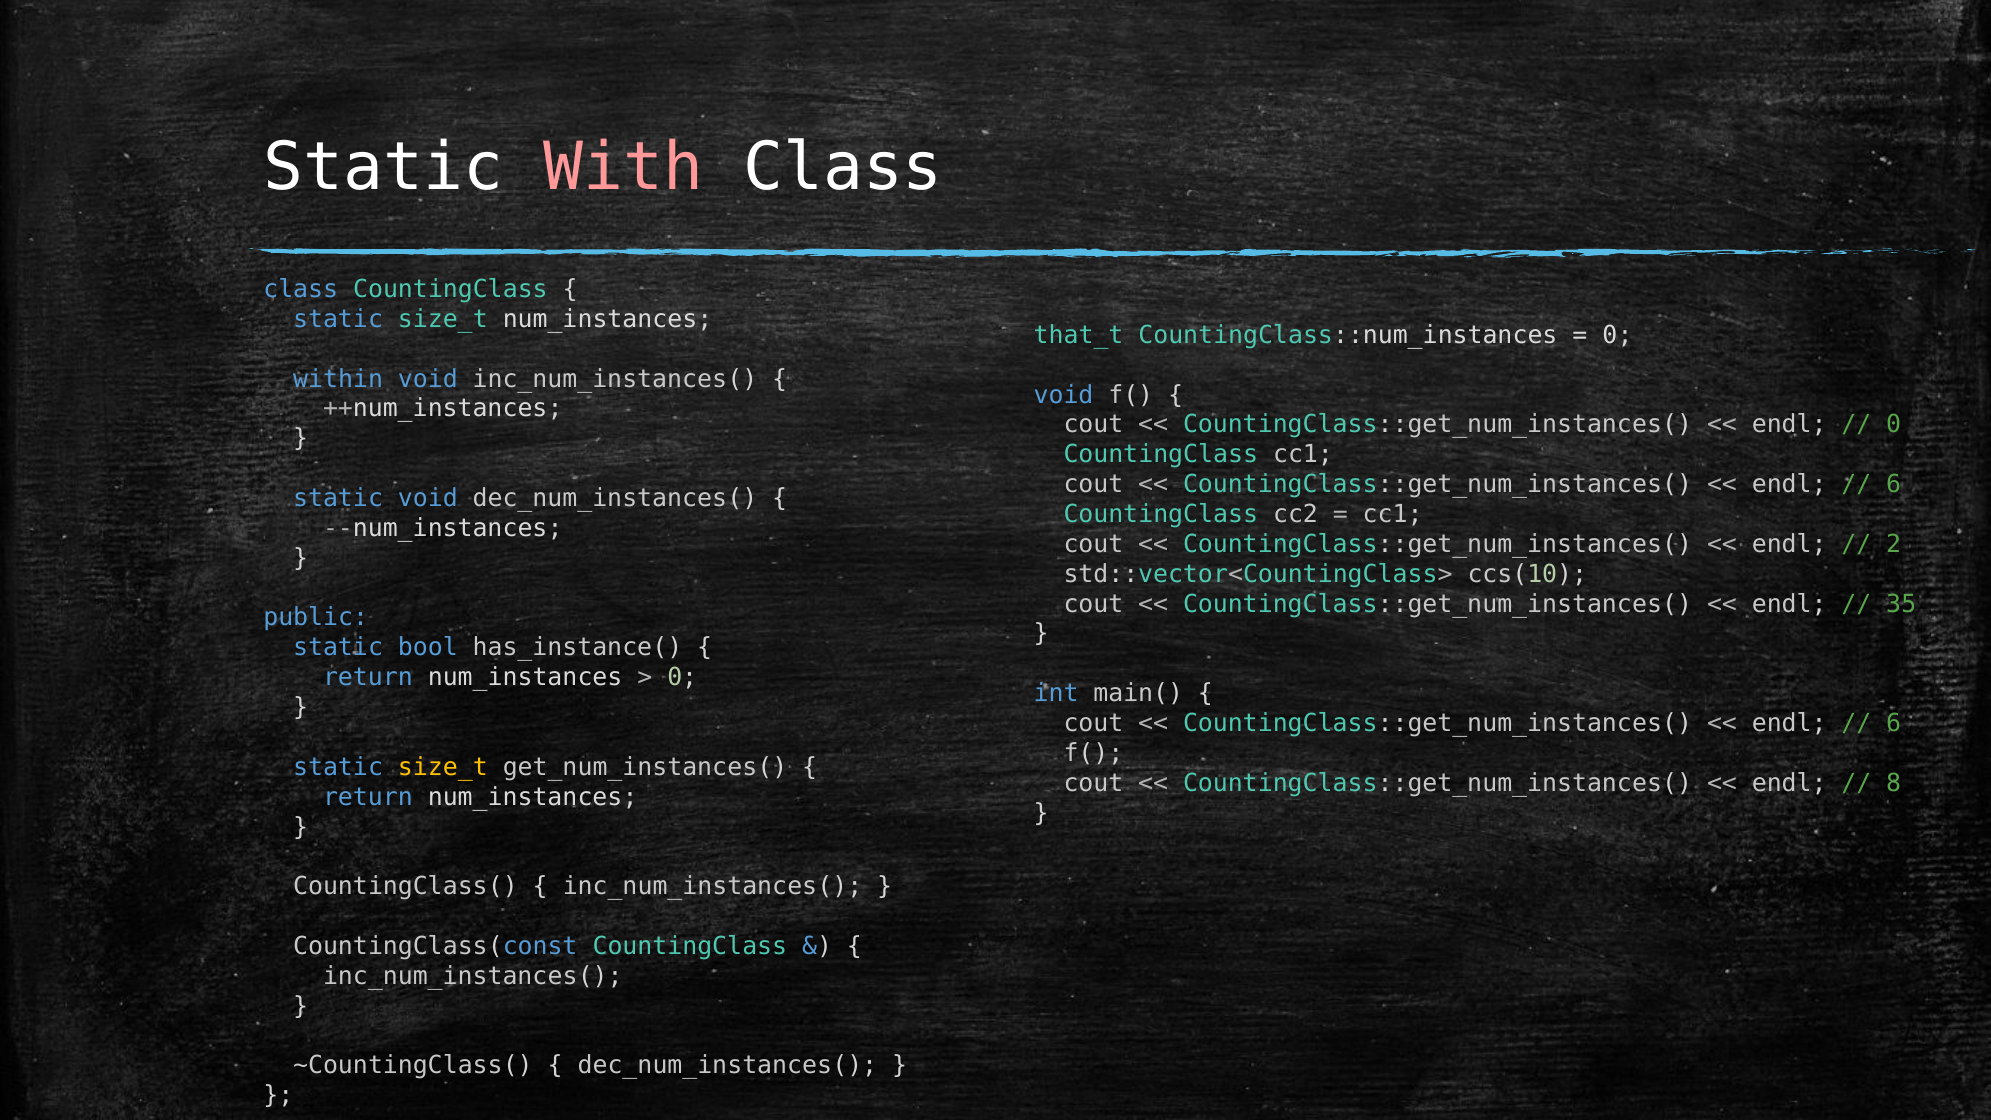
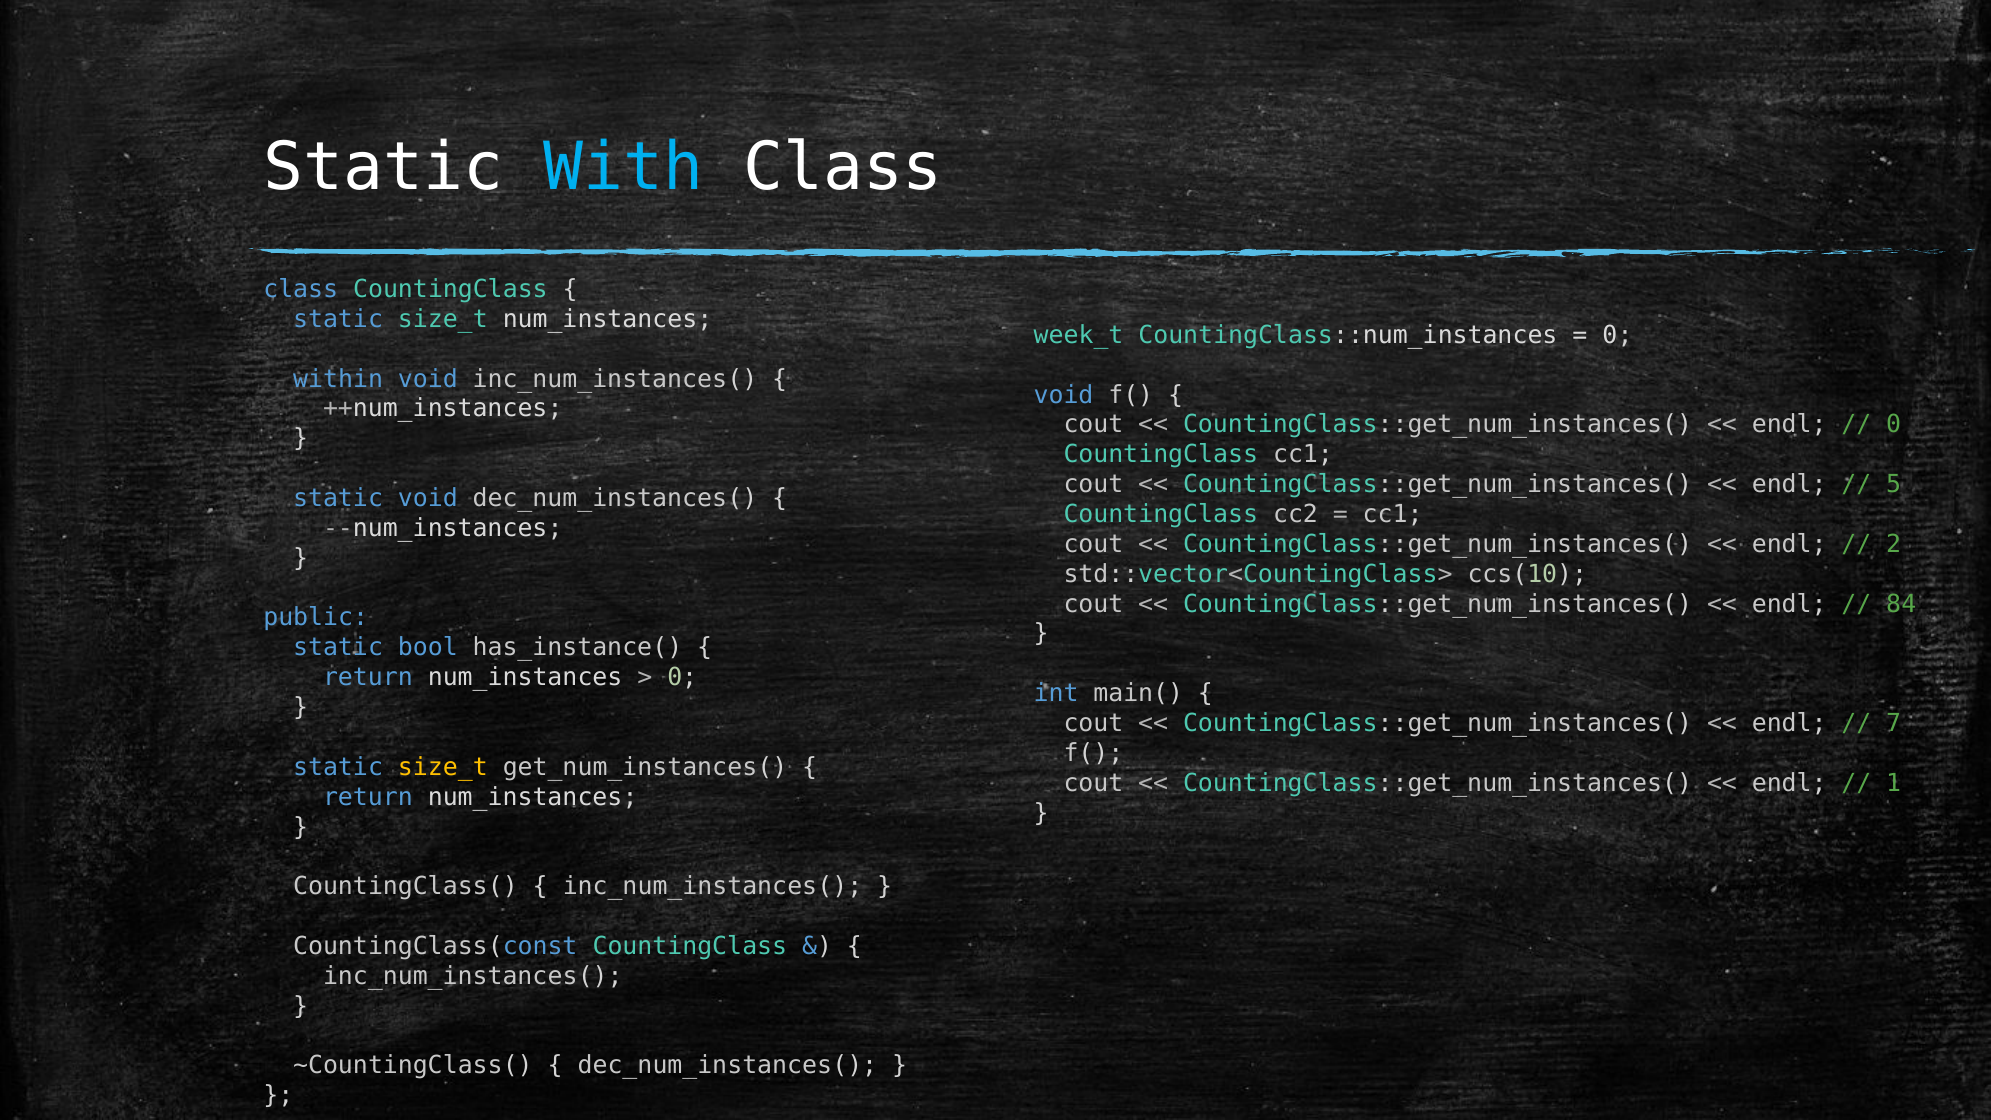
With colour: pink -> light blue
that_t: that_t -> week_t
6 at (1894, 485): 6 -> 5
35: 35 -> 84
6 at (1894, 723): 6 -> 7
8: 8 -> 1
